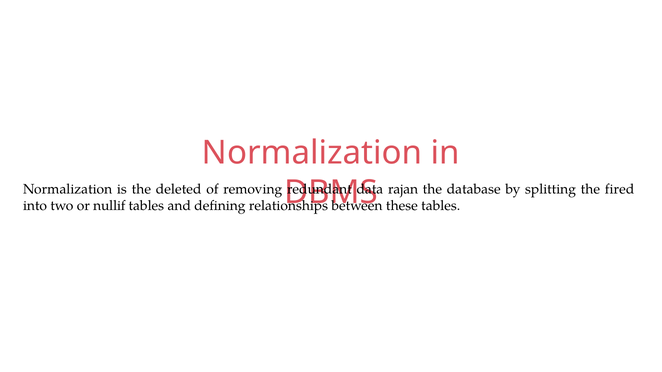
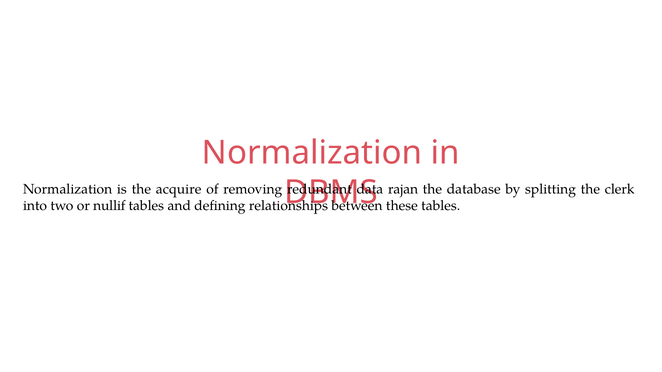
deleted: deleted -> acquire
fired: fired -> clerk
